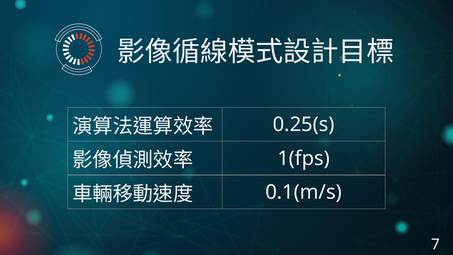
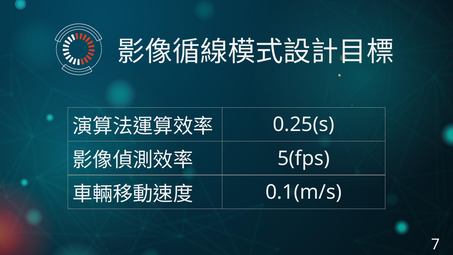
1(fps: 1(fps -> 5(fps
